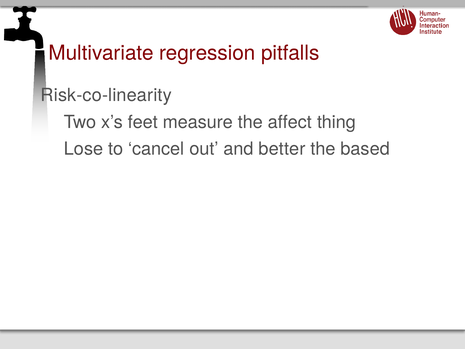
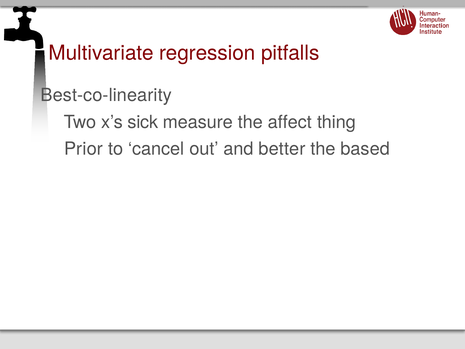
Risk-co-linearity: Risk-co-linearity -> Best-co-linearity
feet: feet -> sick
Lose: Lose -> Prior
